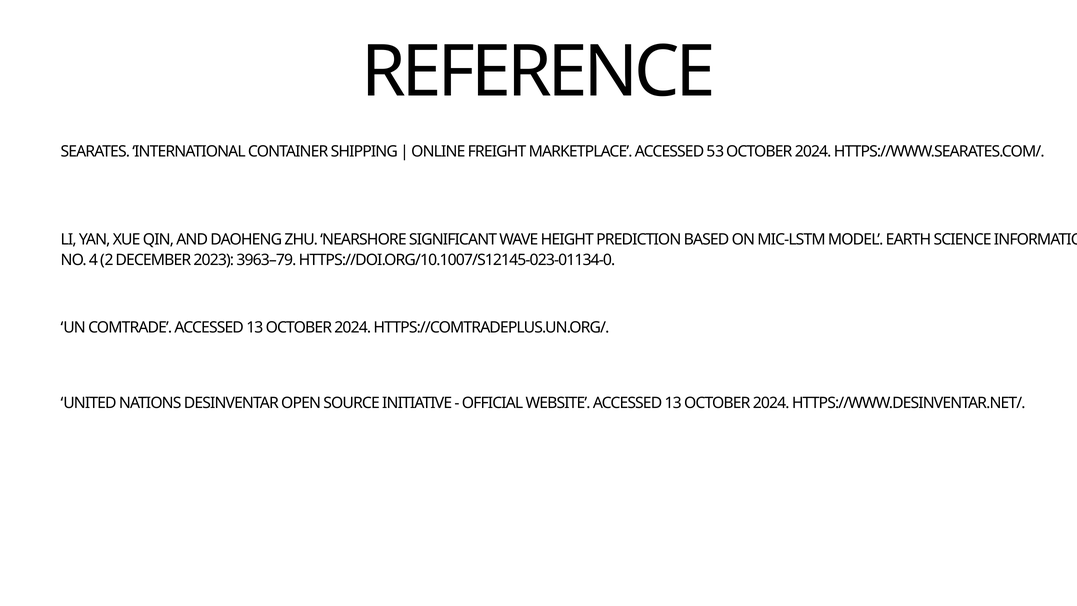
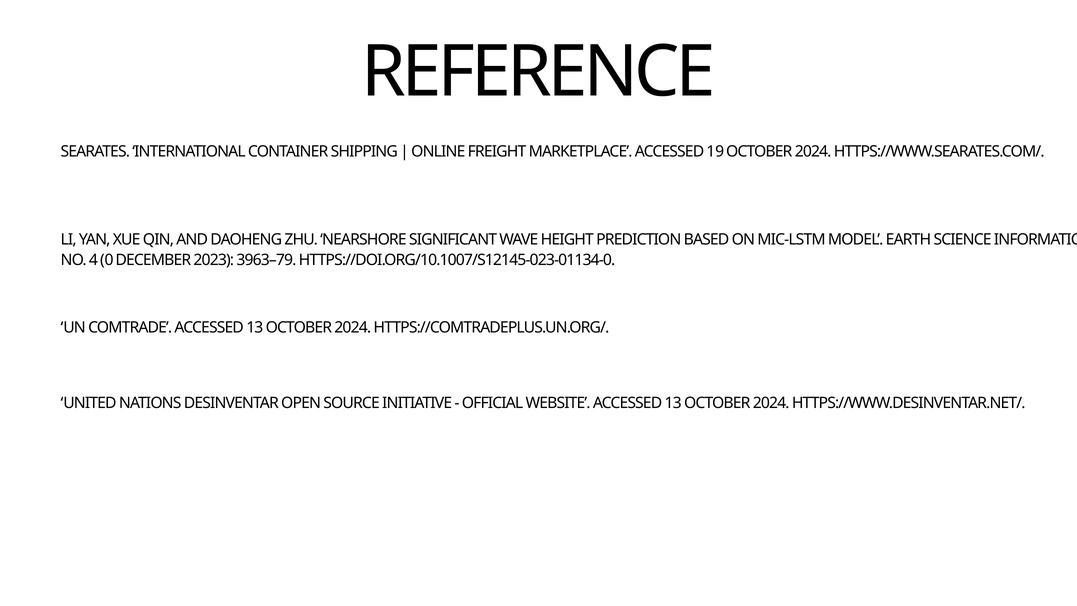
53: 53 -> 19
2: 2 -> 0
